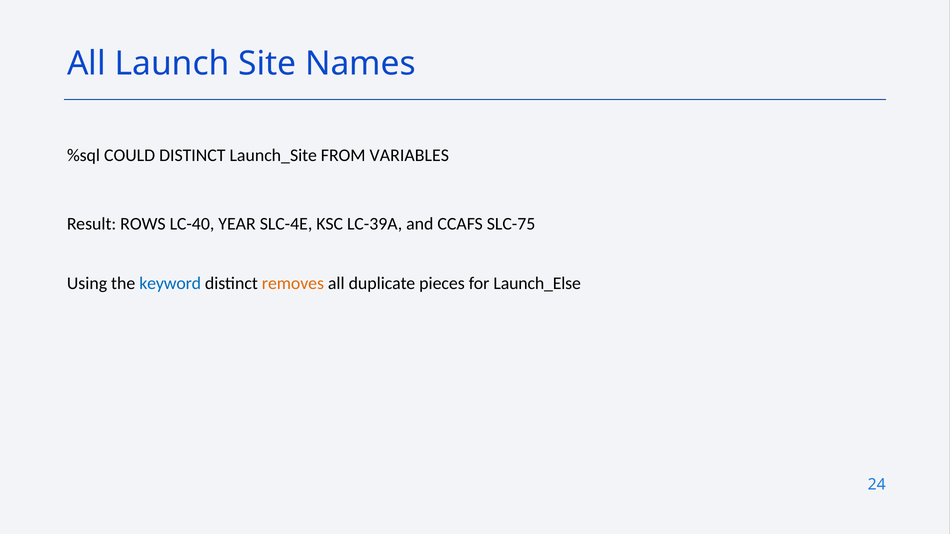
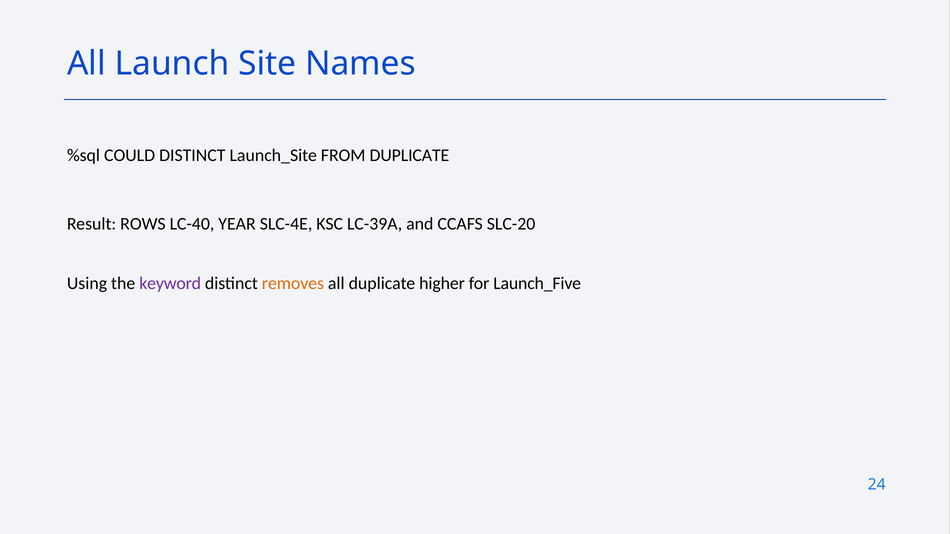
FROM VARIABLES: VARIABLES -> DUPLICATE
SLC-75: SLC-75 -> SLC-20
keyword colour: blue -> purple
pieces: pieces -> higher
Launch_Else: Launch_Else -> Launch_Five
